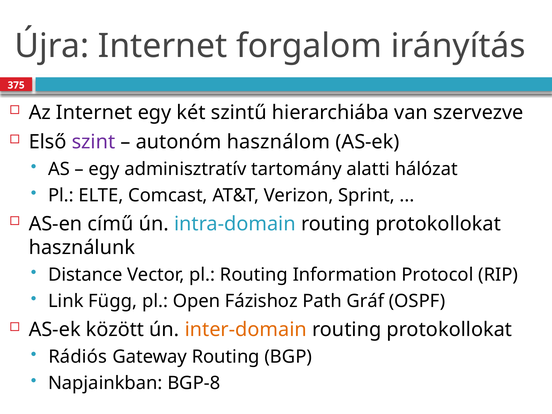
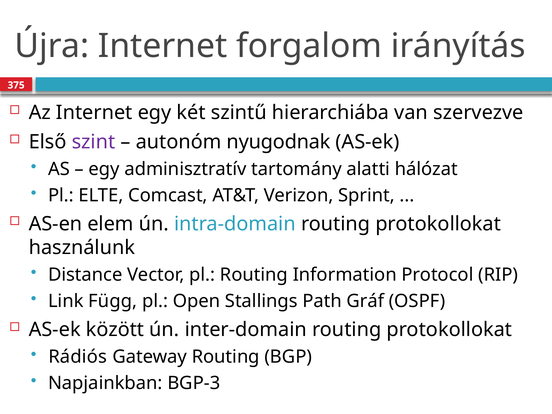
használom: használom -> nyugodnak
című: című -> elem
Fázishoz: Fázishoz -> Stallings
inter-domain colour: orange -> black
BGP-8: BGP-8 -> BGP-3
